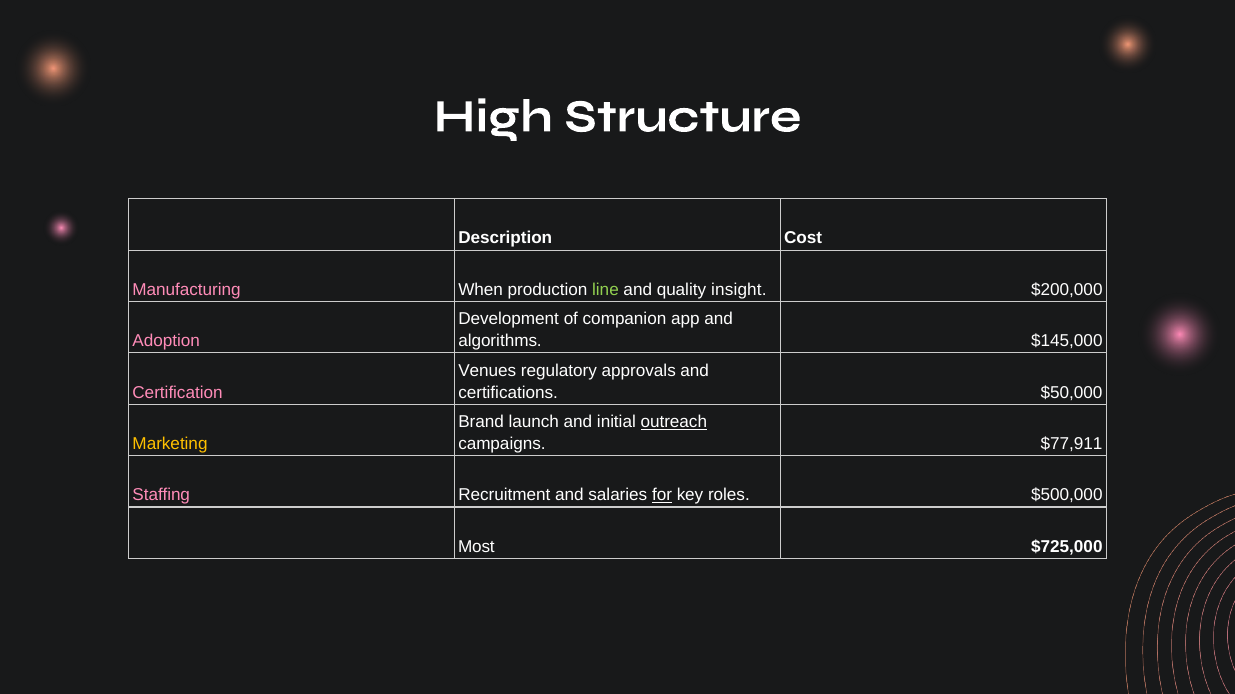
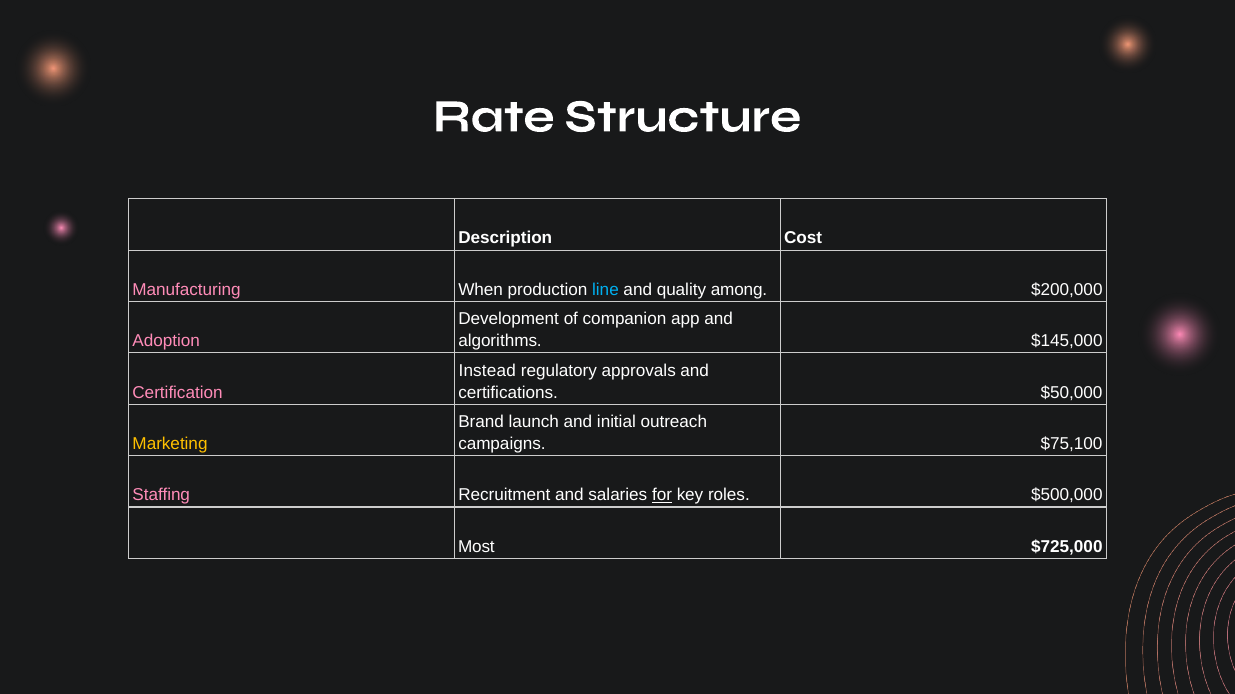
High: High -> Rate
line colour: light green -> light blue
insight: insight -> among
Venues: Venues -> Instead
outreach underline: present -> none
$77,911: $77,911 -> $75,100
